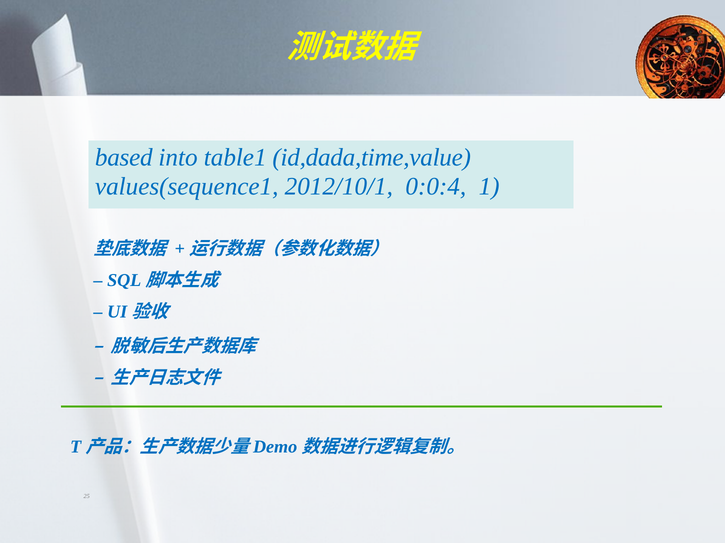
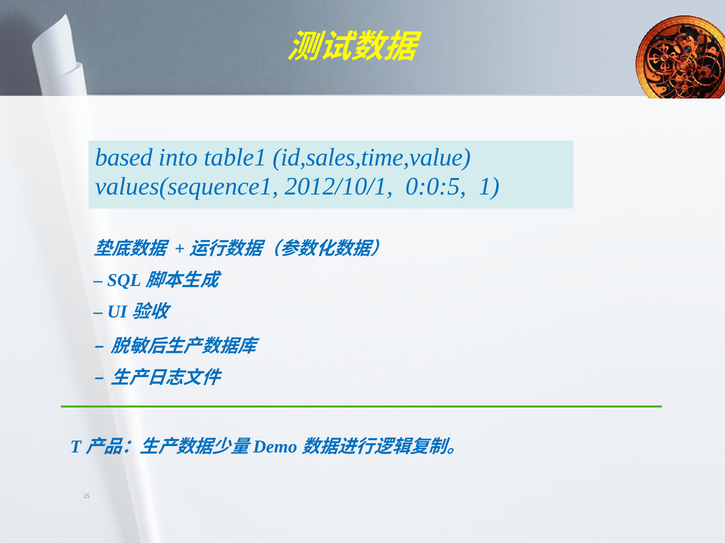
id,dada,time,value: id,dada,time,value -> id,sales,time,value
0:0:4: 0:0:4 -> 0:0:5
